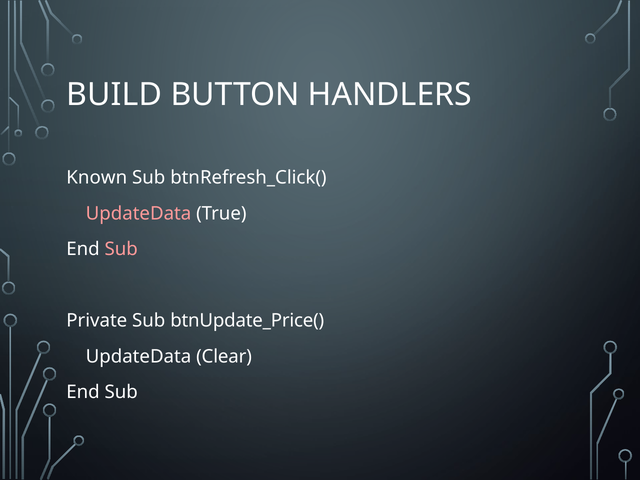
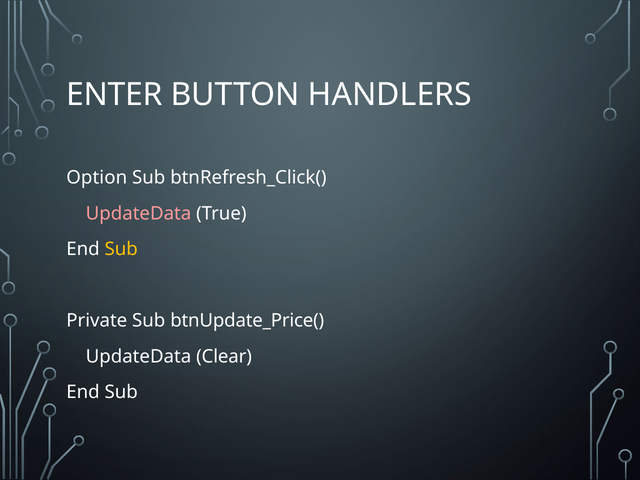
BUILD: BUILD -> ENTER
Known: Known -> Option
Sub at (121, 249) colour: pink -> yellow
